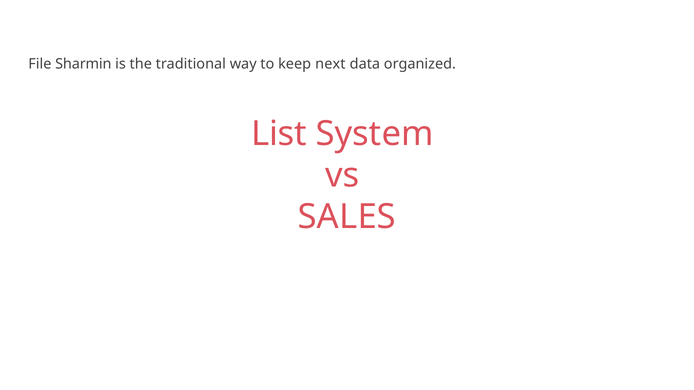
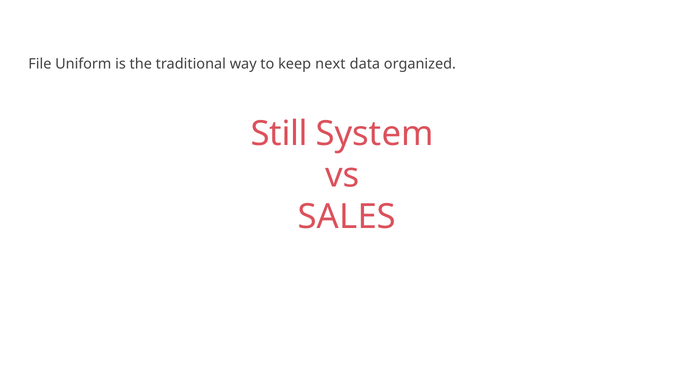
Sharmin: Sharmin -> Uniform
List: List -> Still
